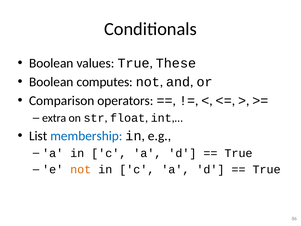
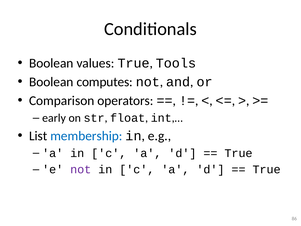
These: These -> Tools
extra: extra -> early
not at (81, 169) colour: orange -> purple
